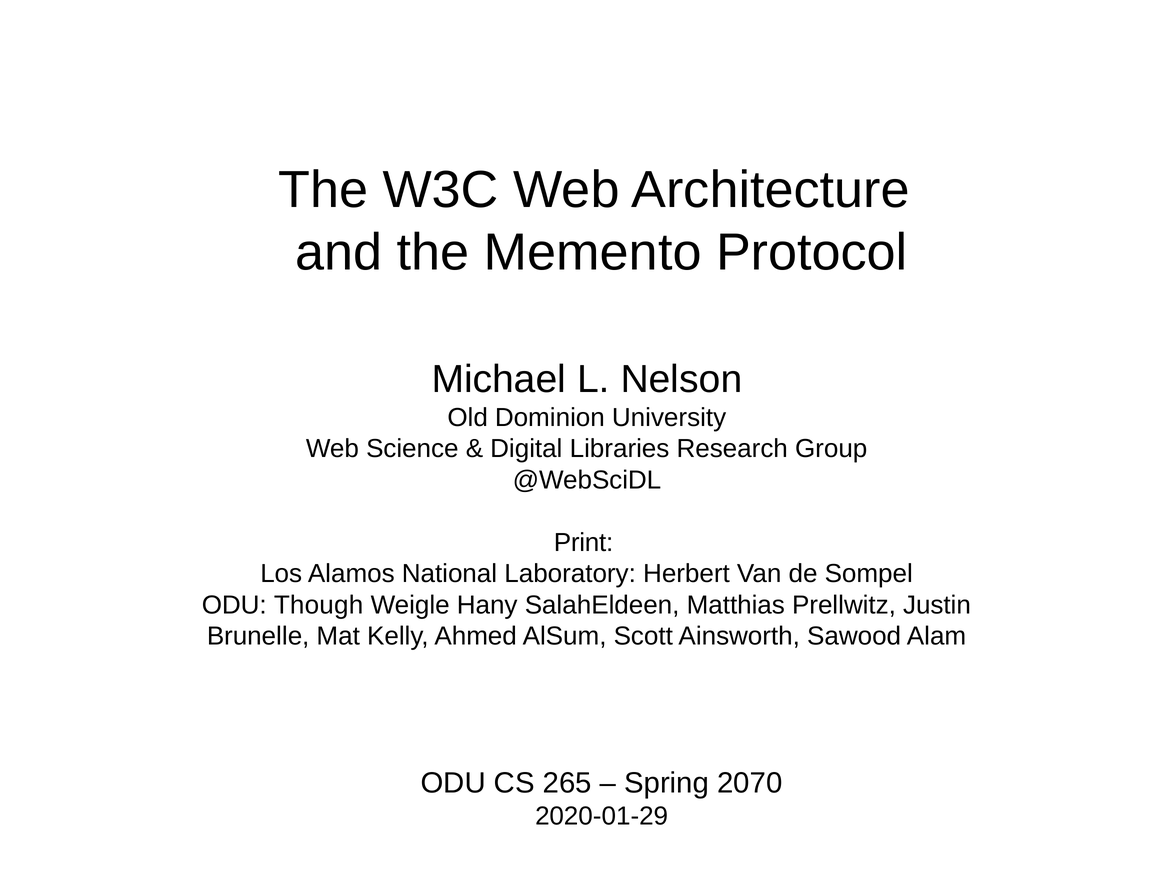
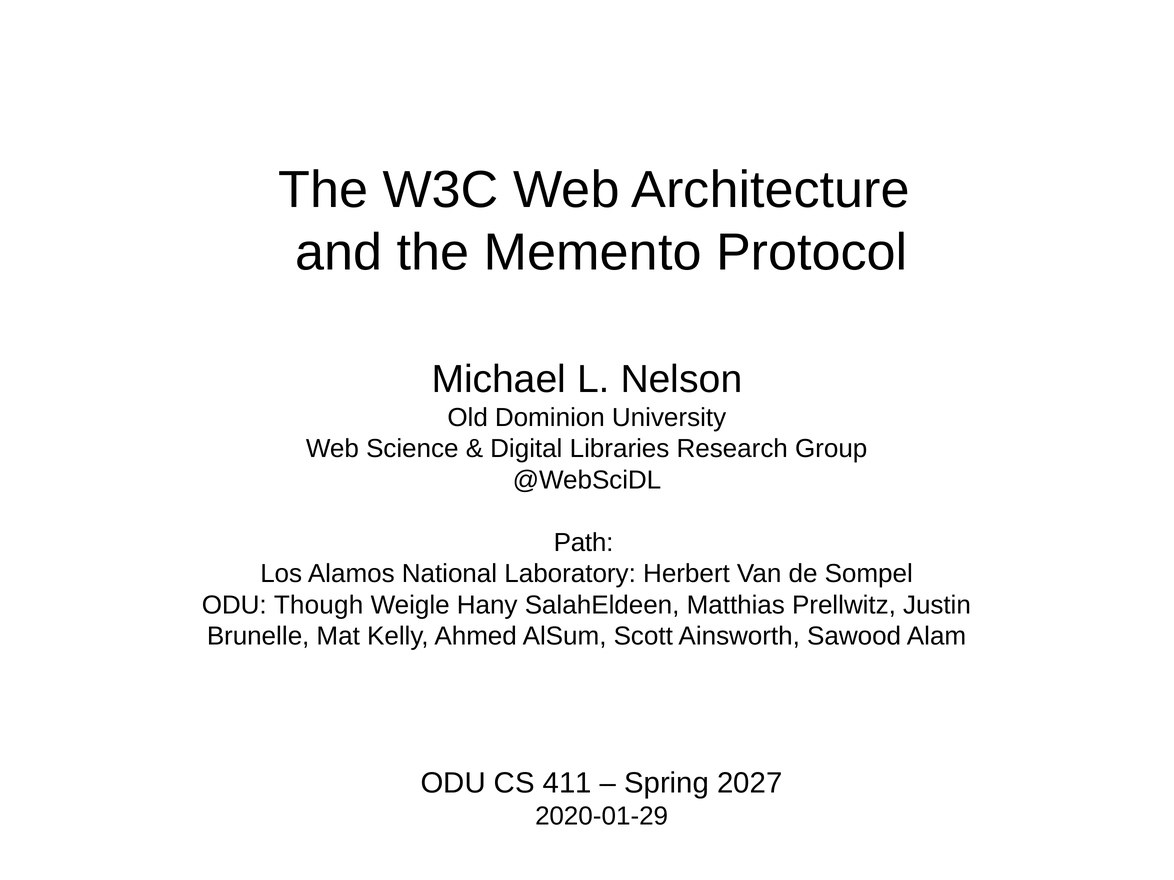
Print: Print -> Path
265: 265 -> 411
2070: 2070 -> 2027
